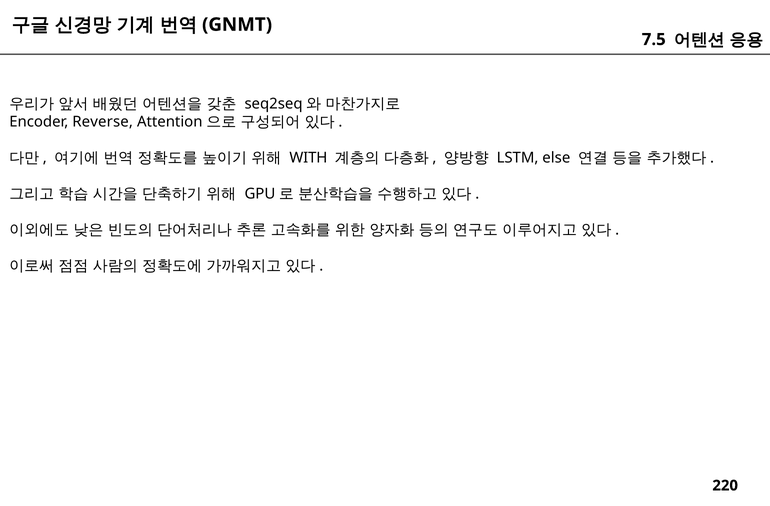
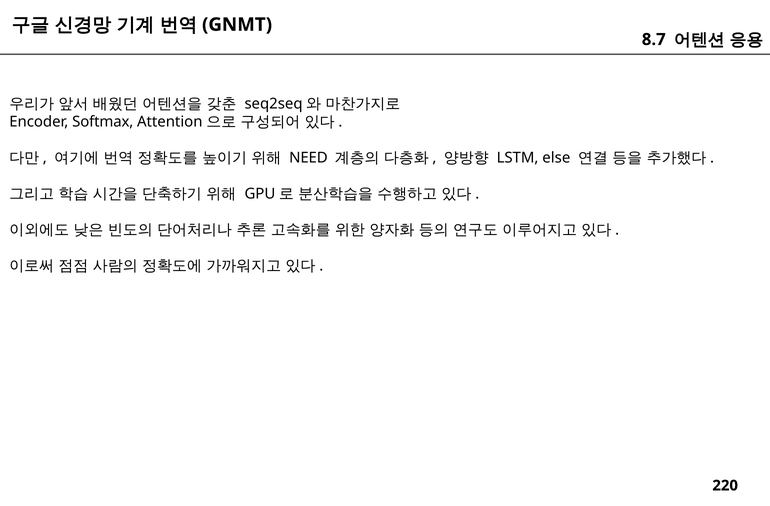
7.5: 7.5 -> 8.7
Reverse: Reverse -> Softmax
WITH: WITH -> NEED
